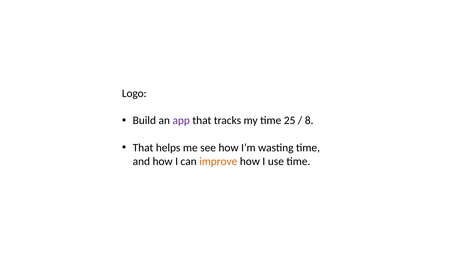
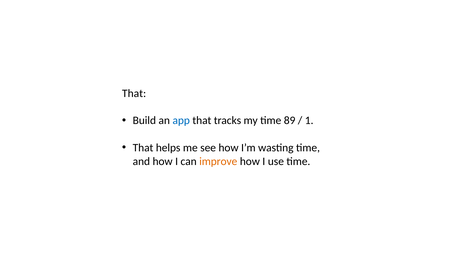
Logo at (134, 94): Logo -> That
app colour: purple -> blue
25: 25 -> 89
8: 8 -> 1
